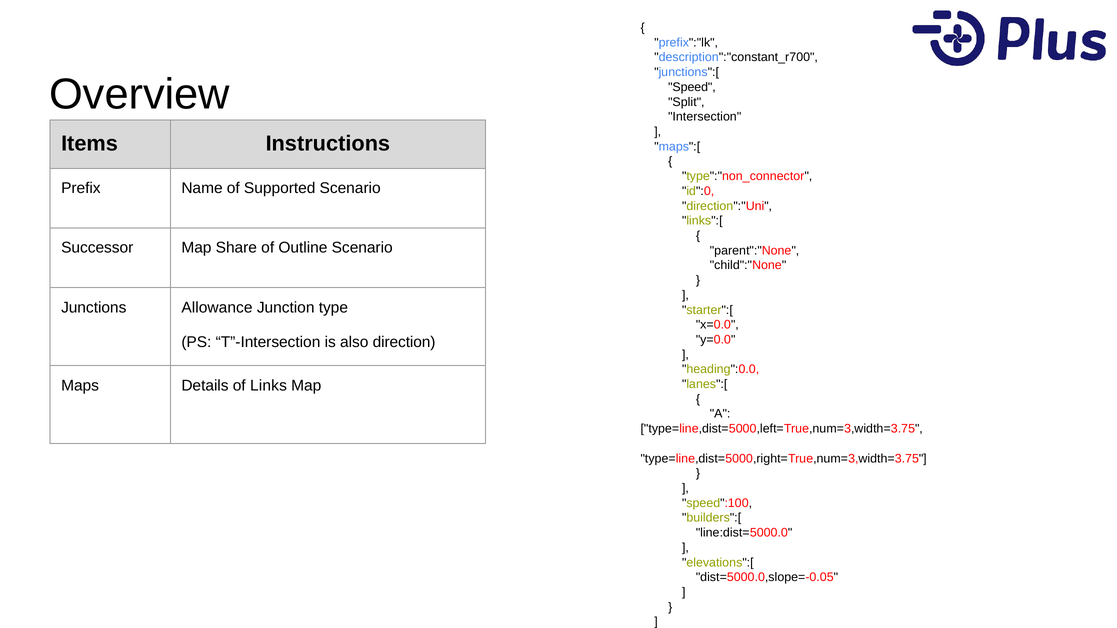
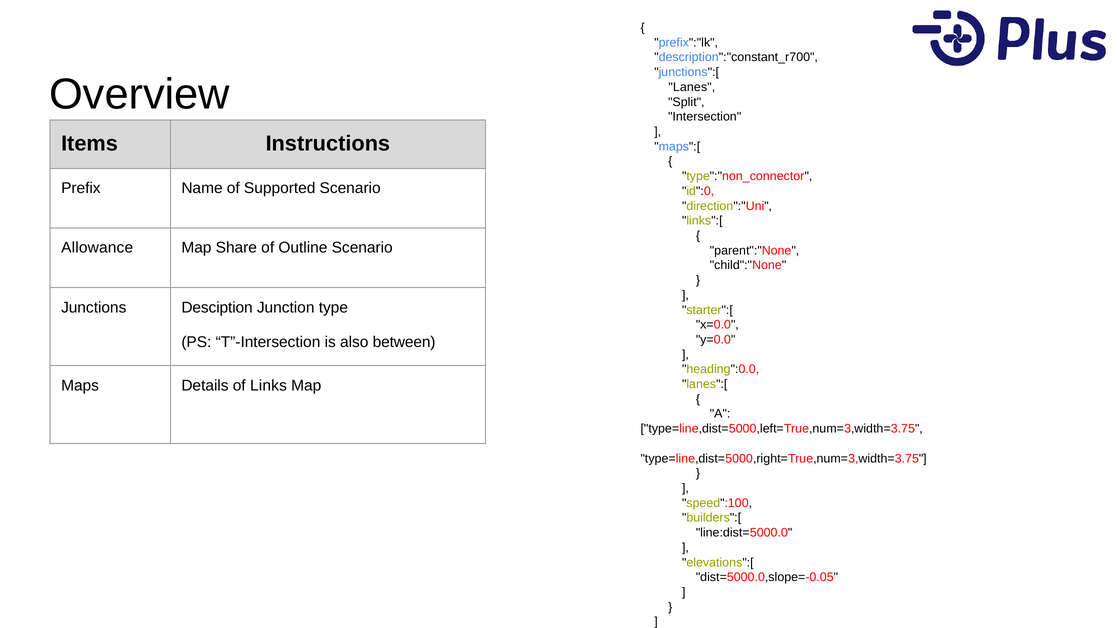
Speed: Speed -> Lanes
Successor: Successor -> Allowance
Allowance: Allowance -> Desciption
direction: direction -> between
